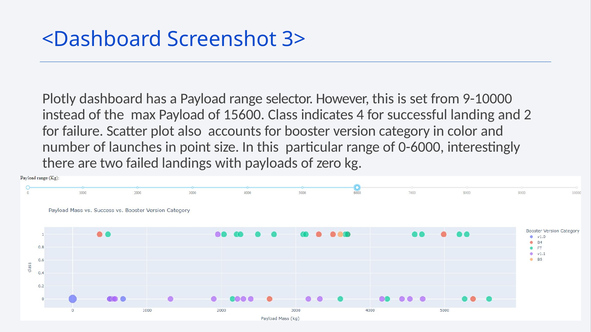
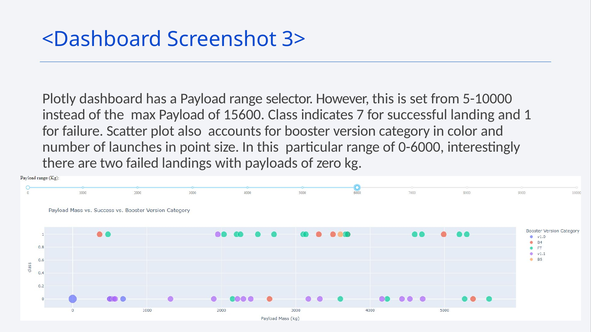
9-10000: 9-10000 -> 5-10000
4: 4 -> 7
2: 2 -> 1
